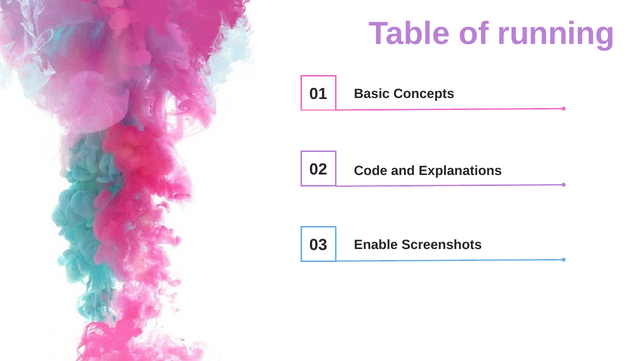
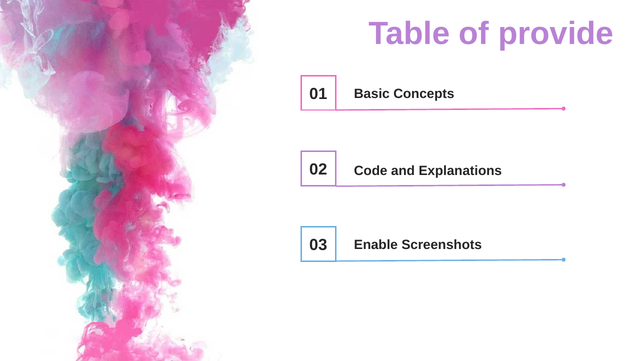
running: running -> provide
